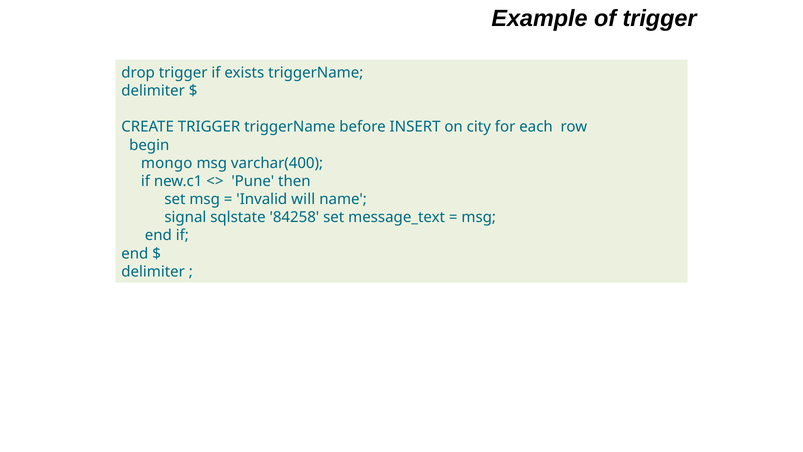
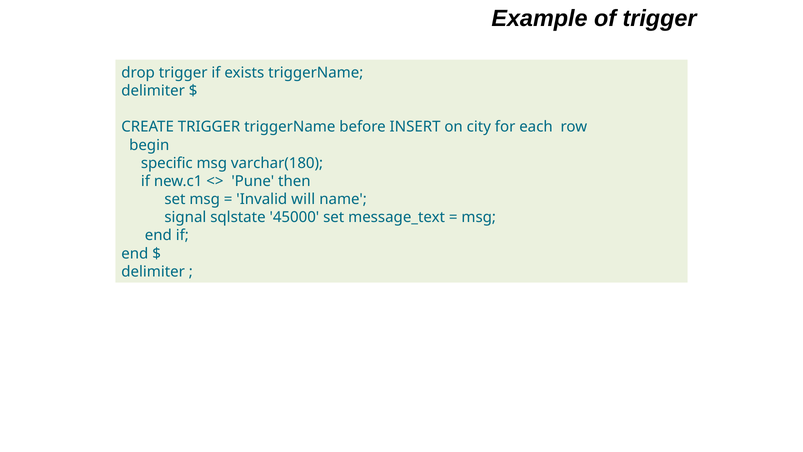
mongo: mongo -> specific
varchar(400: varchar(400 -> varchar(180
84258: 84258 -> 45000
